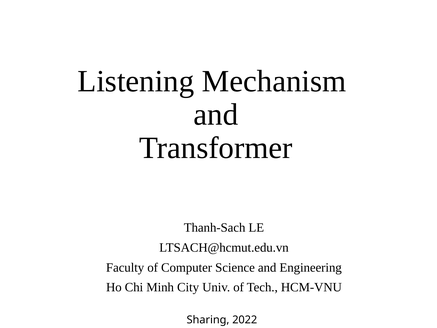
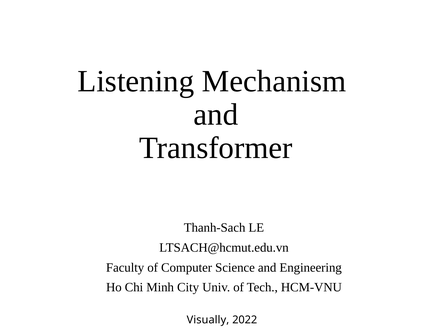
Sharing: Sharing -> Visually
